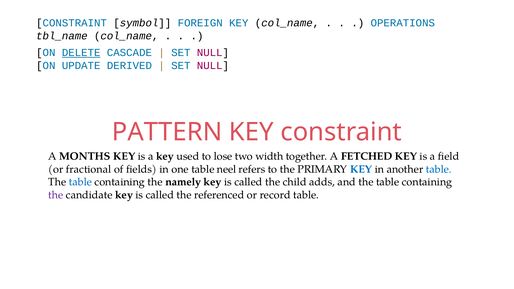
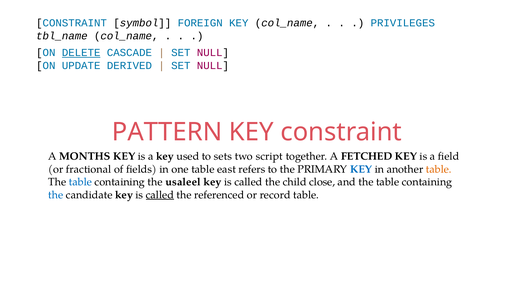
OPERATIONS: OPERATIONS -> PRIVILEGES
lose: lose -> sets
width: width -> script
neel: neel -> east
table at (439, 169) colour: blue -> orange
namely: namely -> usaleel
adds: adds -> close
the at (56, 195) colour: purple -> blue
called at (160, 195) underline: none -> present
